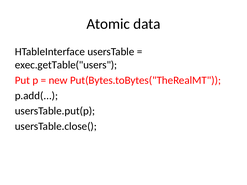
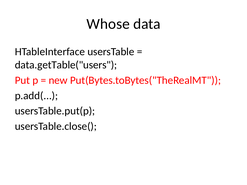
Atomic: Atomic -> Whose
exec.getTable("users: exec.getTable("users -> data.getTable("users
